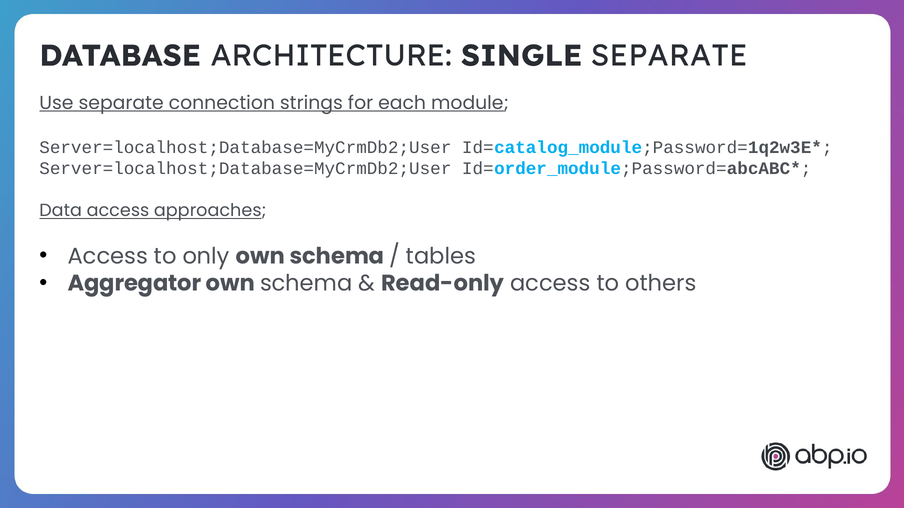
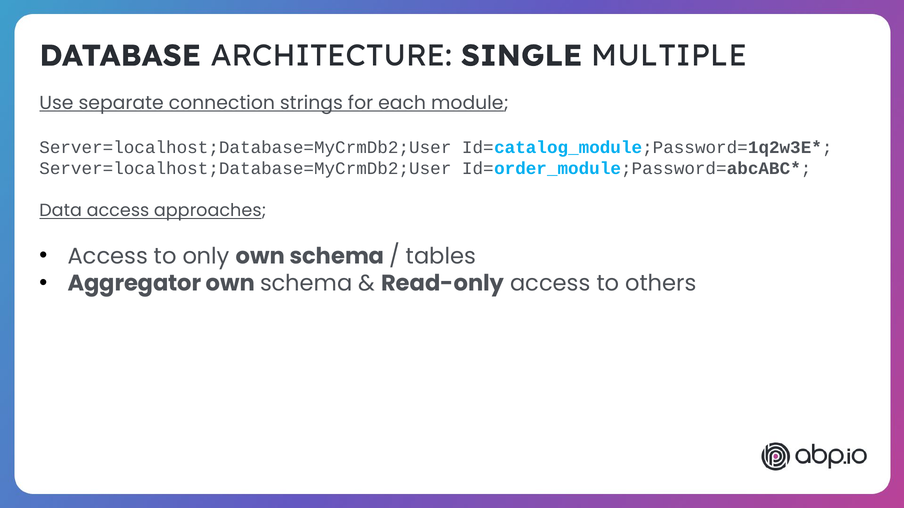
SINGLE SEPARATE: SEPARATE -> MULTIPLE
